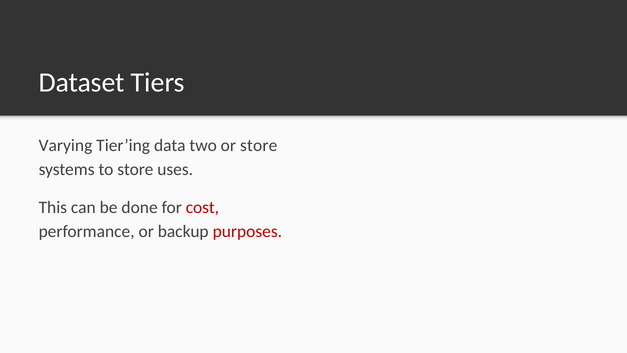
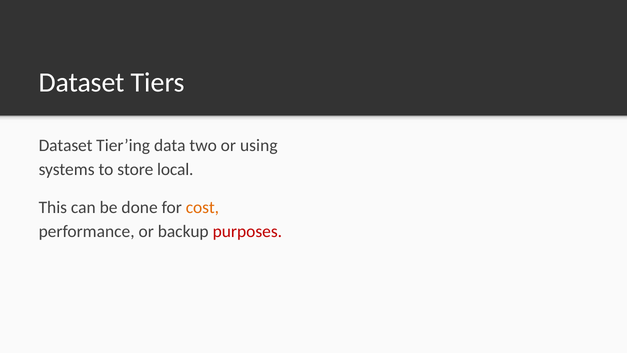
Varying at (65, 145): Varying -> Dataset
or store: store -> using
uses: uses -> local
cost colour: red -> orange
